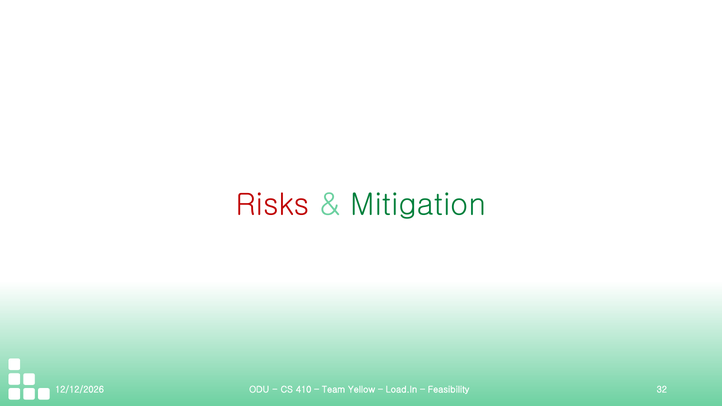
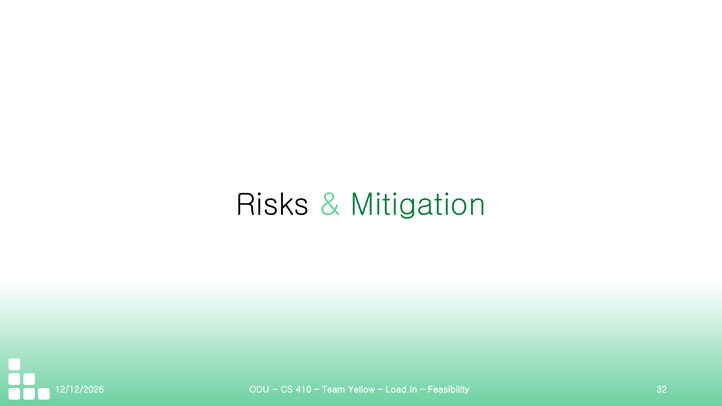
Risks colour: red -> black
